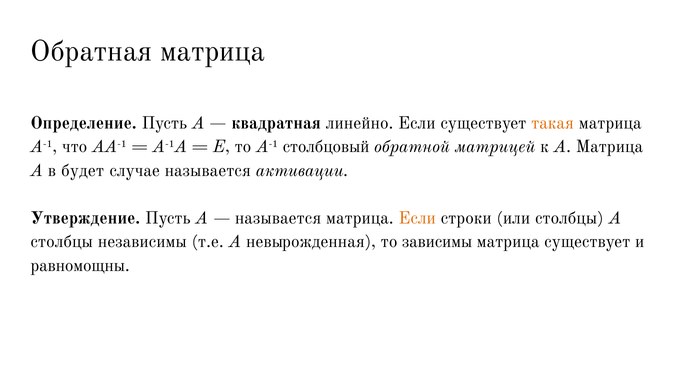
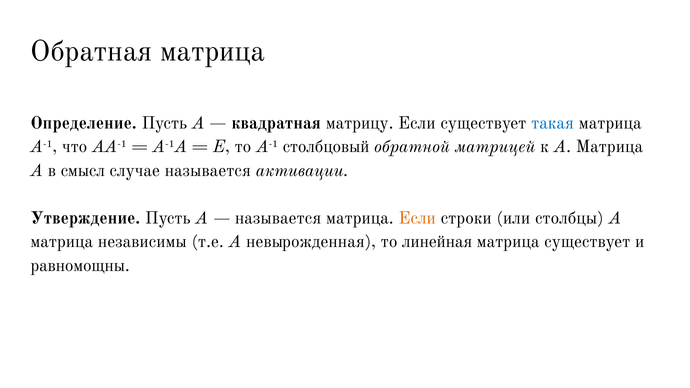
линейно: линейно -> матрицу
такая colour: orange -> blue
будет: будет -> смысл
столбцы at (62, 242): столбцы -> матрица
зависимы: зависимы -> линейная
